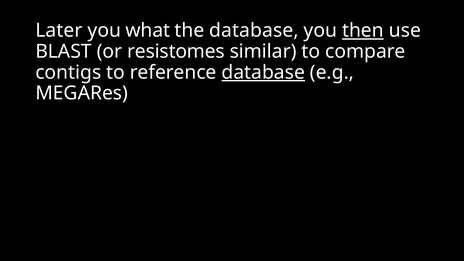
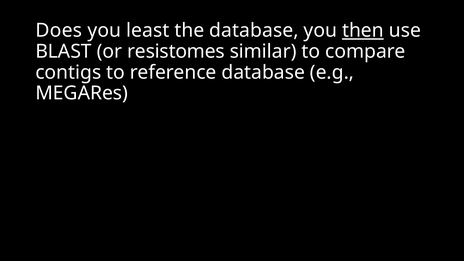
Later: Later -> Does
what: what -> least
database at (263, 72) underline: present -> none
